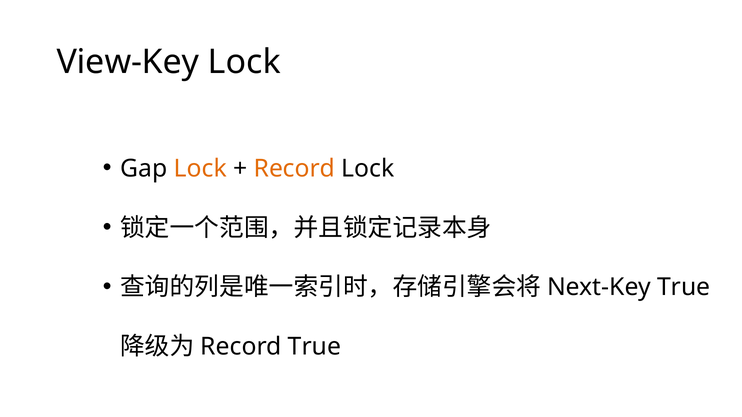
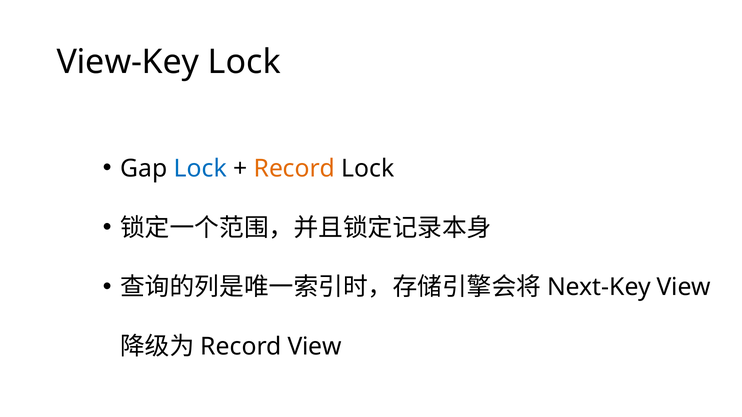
Lock at (200, 169) colour: orange -> blue
Next-Key True: True -> View
Record True: True -> View
